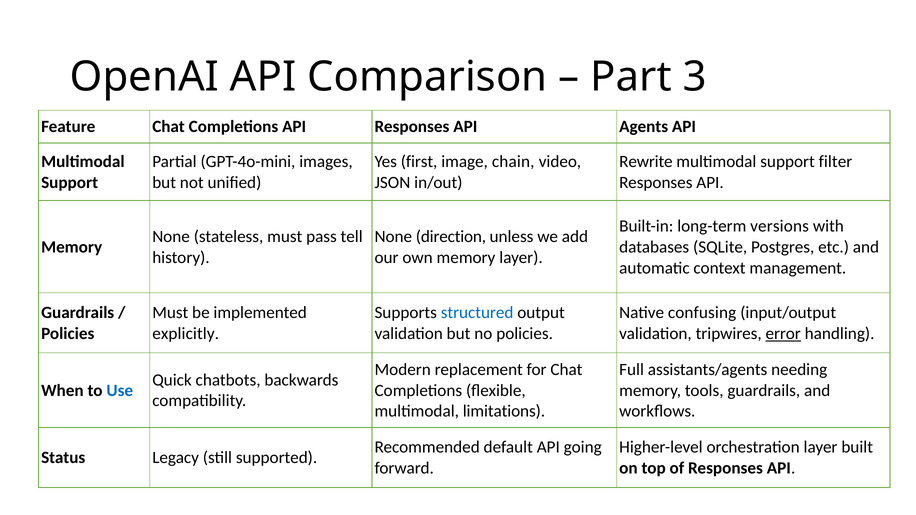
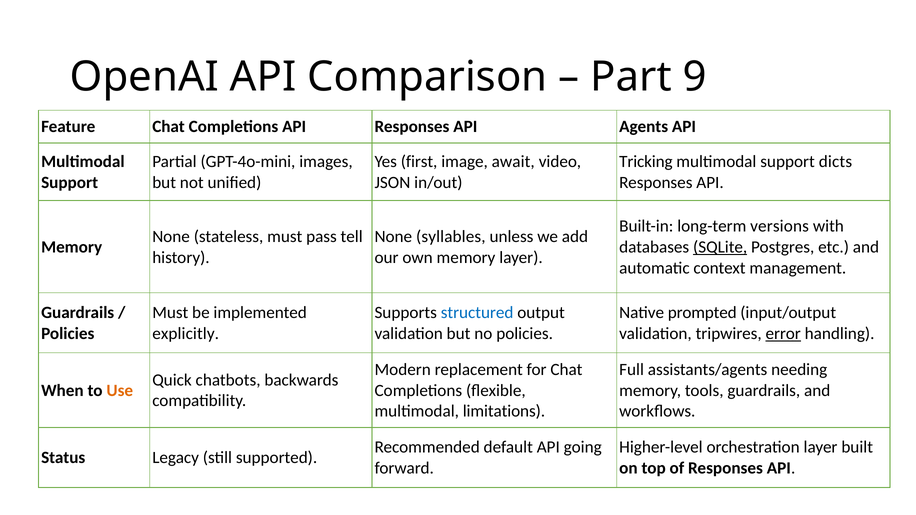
3: 3 -> 9
chain: chain -> await
Rewrite: Rewrite -> Tricking
filter: filter -> dicts
direction: direction -> syllables
SQLite underline: none -> present
confusing: confusing -> prompted
Use colour: blue -> orange
